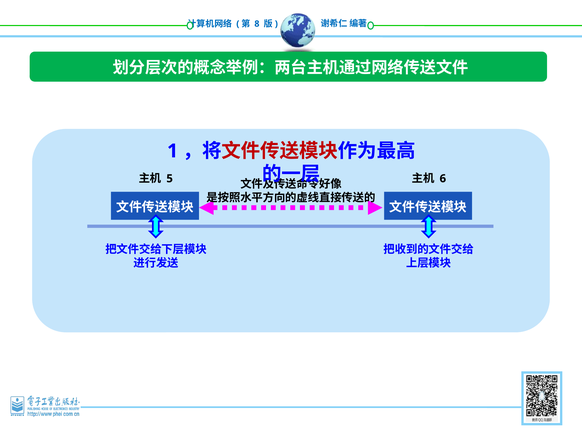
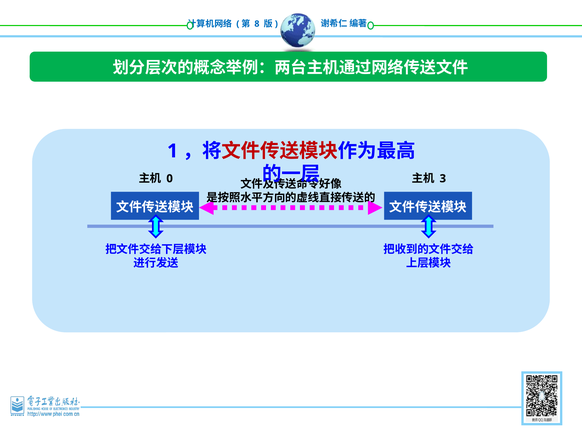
5: 5 -> 0
6: 6 -> 3
